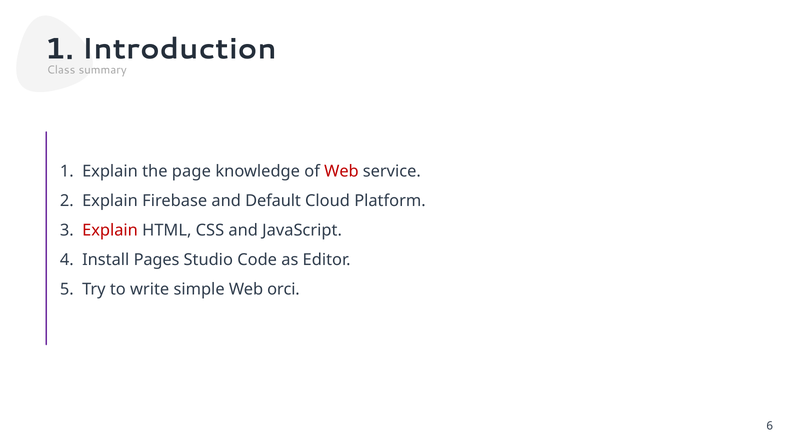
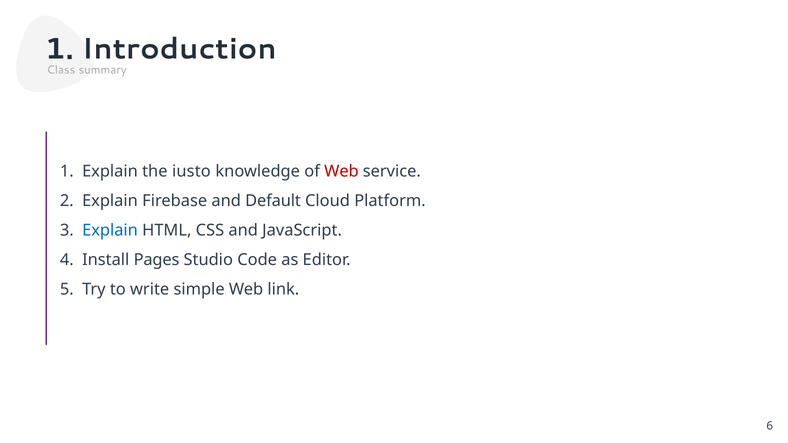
page: page -> iusto
Explain at (110, 230) colour: red -> blue
orci: orci -> link
